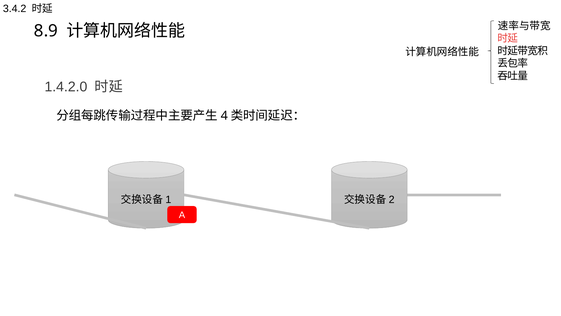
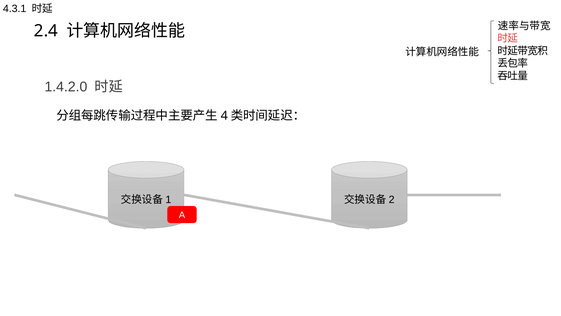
3.4.2: 3.4.2 -> 4.3.1
8.9: 8.9 -> 2.4
